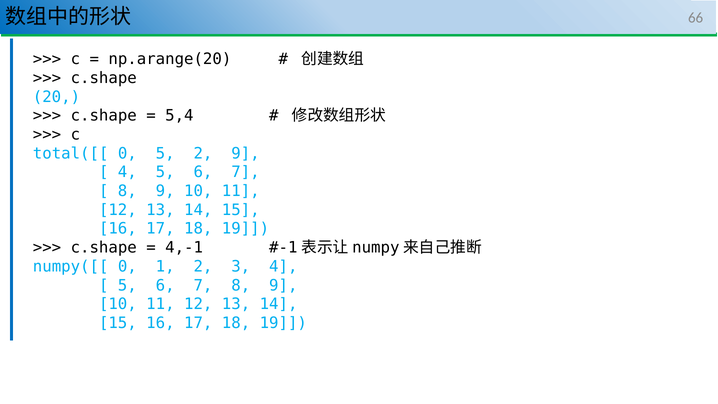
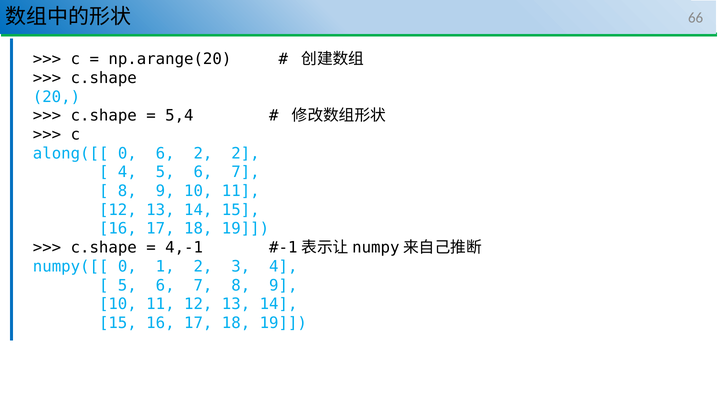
total([[: total([[ -> along([[
0 5: 5 -> 6
2 9: 9 -> 2
